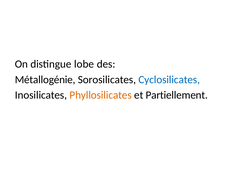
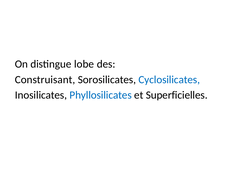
Métallogénie: Métallogénie -> Construisant
Phyllosilicates colour: orange -> blue
Partiellement: Partiellement -> Superficielles
